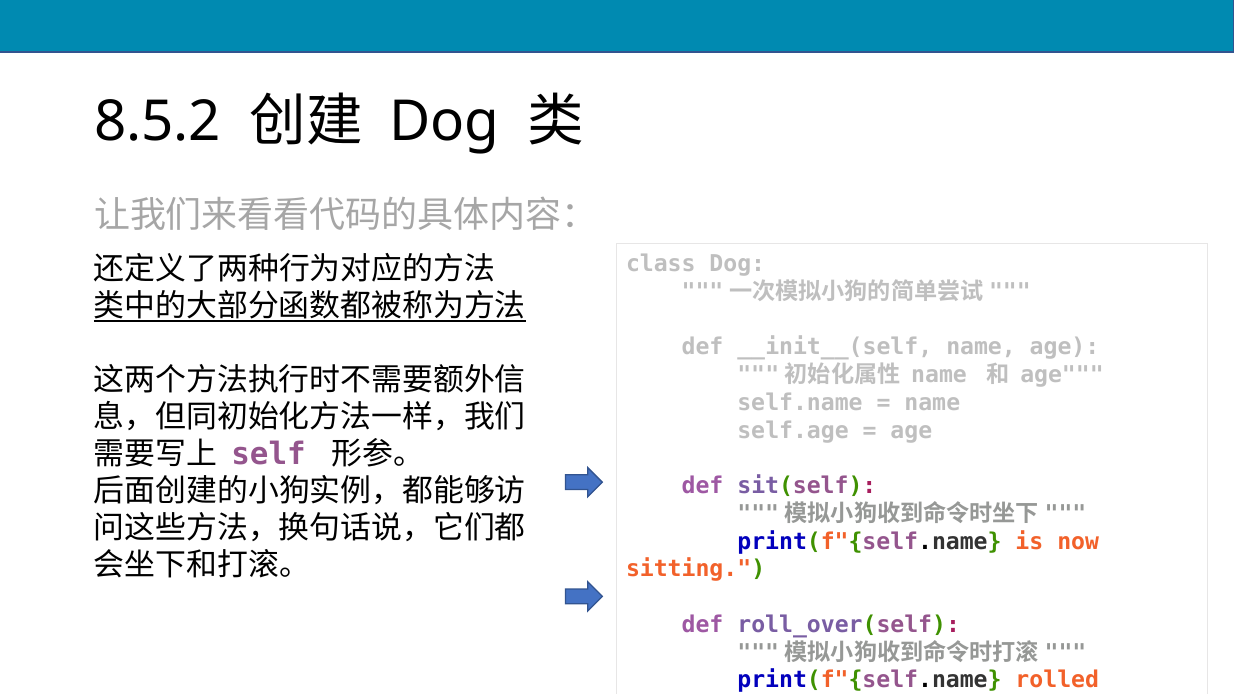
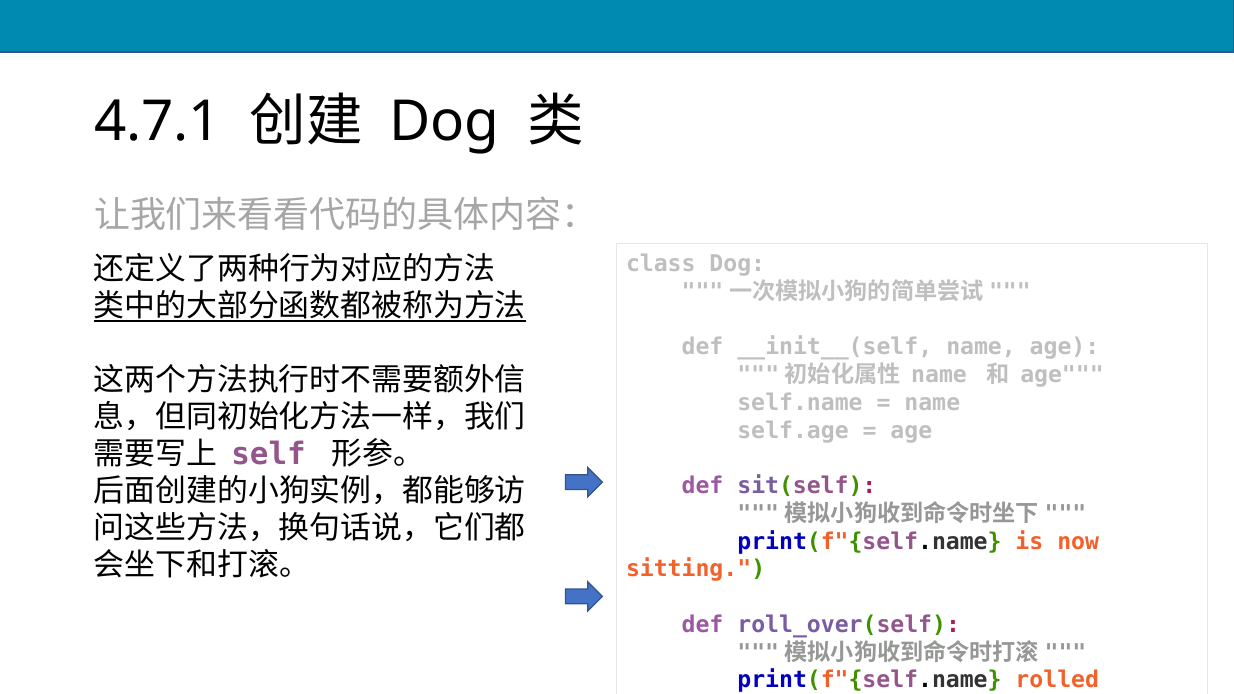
8.5.2: 8.5.2 -> 4.7.1
